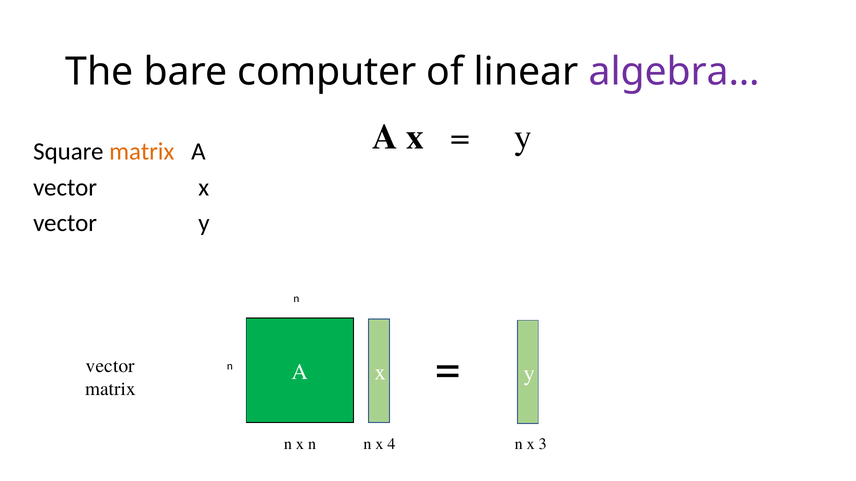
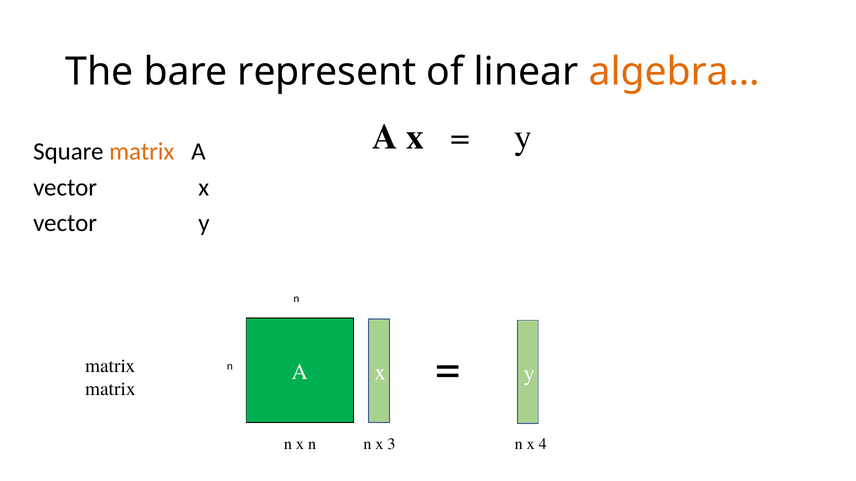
computer: computer -> represent
algebra… colour: purple -> orange
vector at (110, 366): vector -> matrix
4: 4 -> 3
3: 3 -> 4
